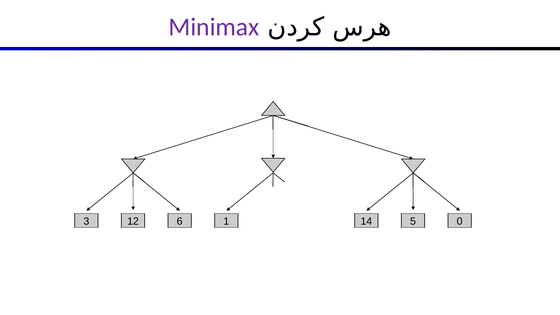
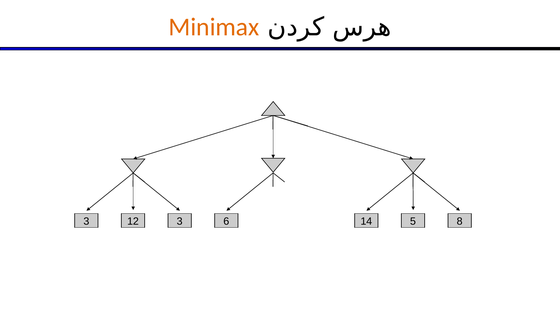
Minimax colour: purple -> orange
12 6: 6 -> 3
1: 1 -> 6
0: 0 -> 8
